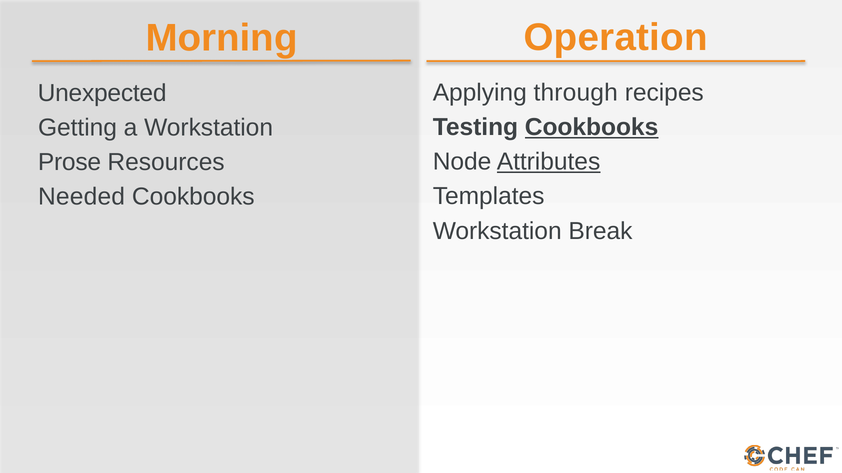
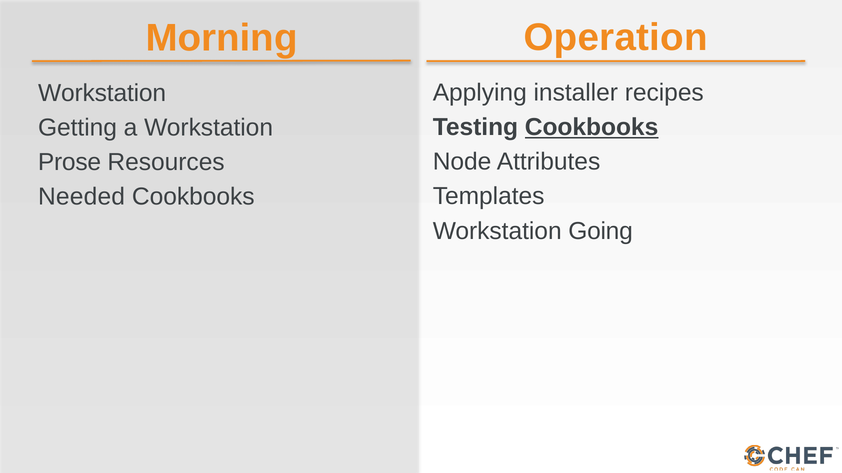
through: through -> installer
Unexpected at (102, 93): Unexpected -> Workstation
Attributes underline: present -> none
Break: Break -> Going
